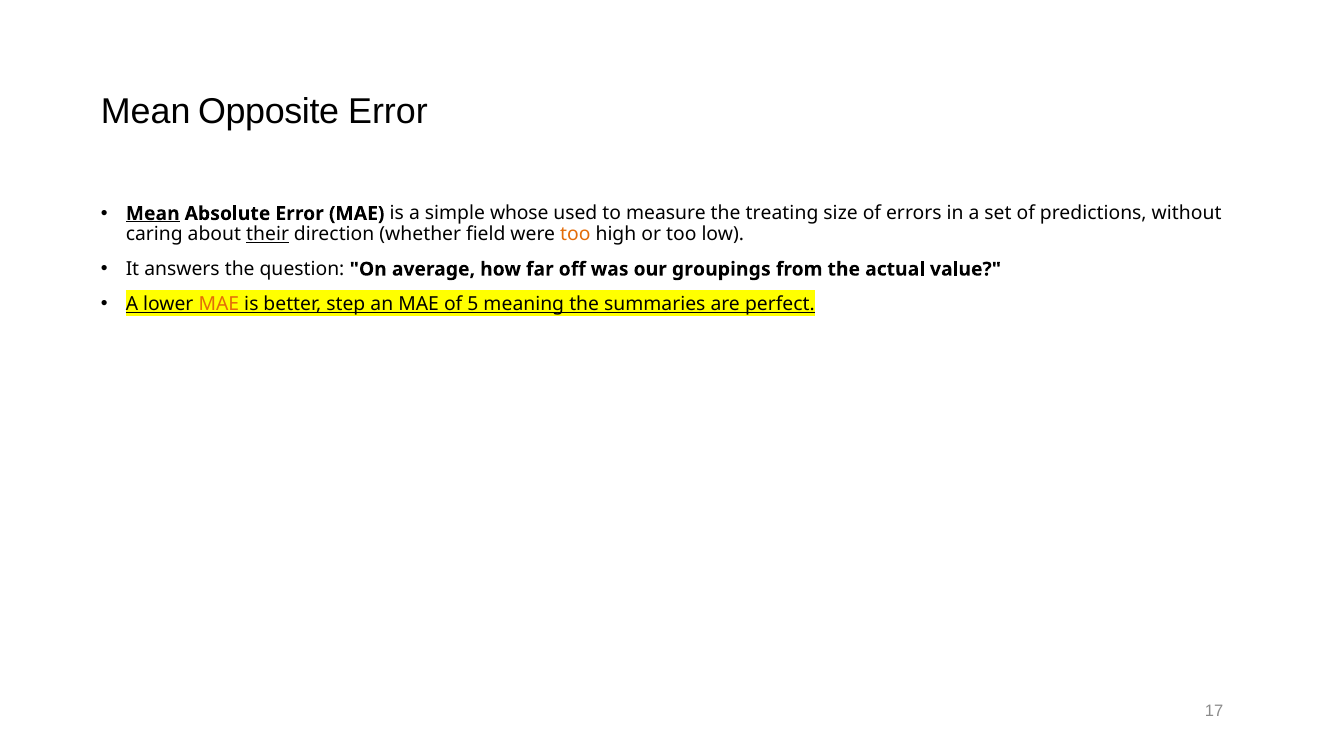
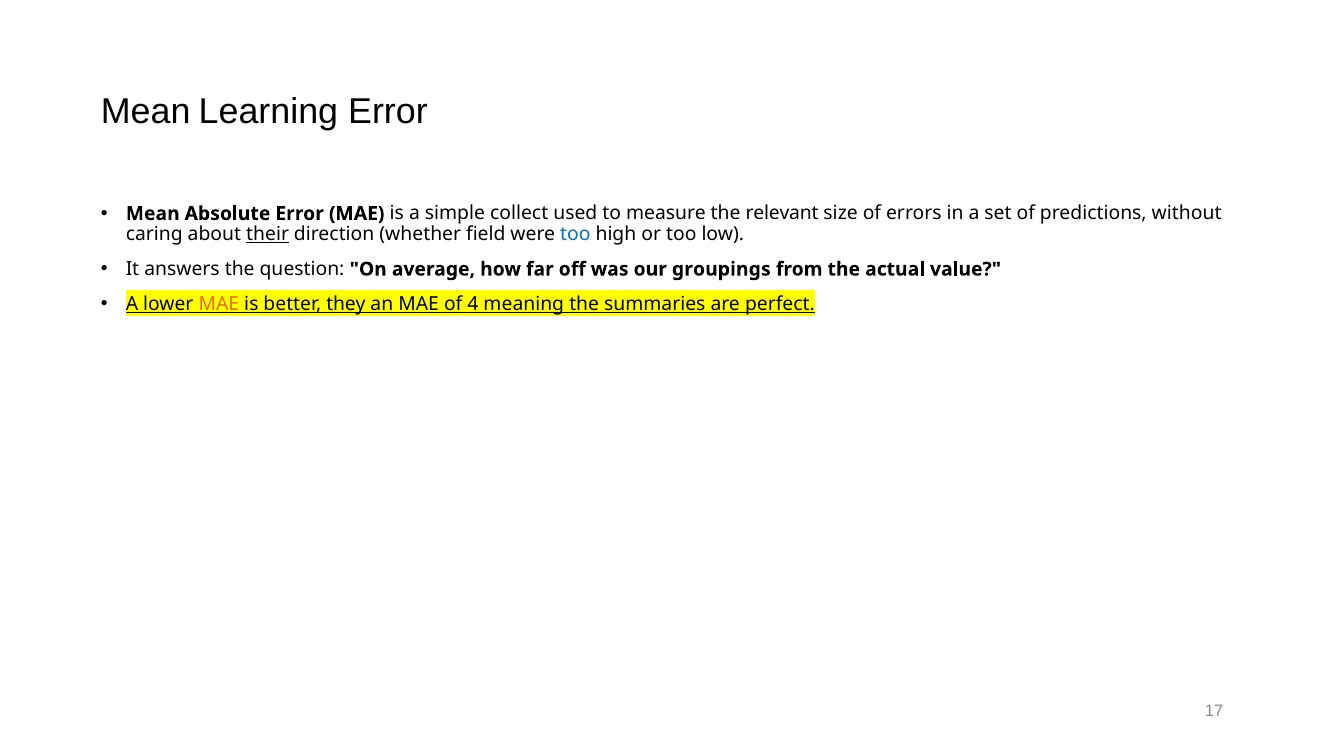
Opposite: Opposite -> Learning
Mean at (153, 214) underline: present -> none
whose: whose -> collect
treating: treating -> relevant
too at (575, 234) colour: orange -> blue
step: step -> they
5: 5 -> 4
